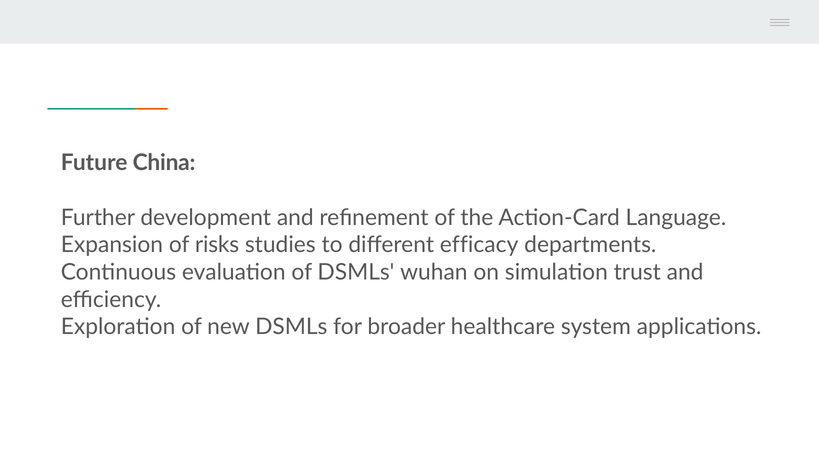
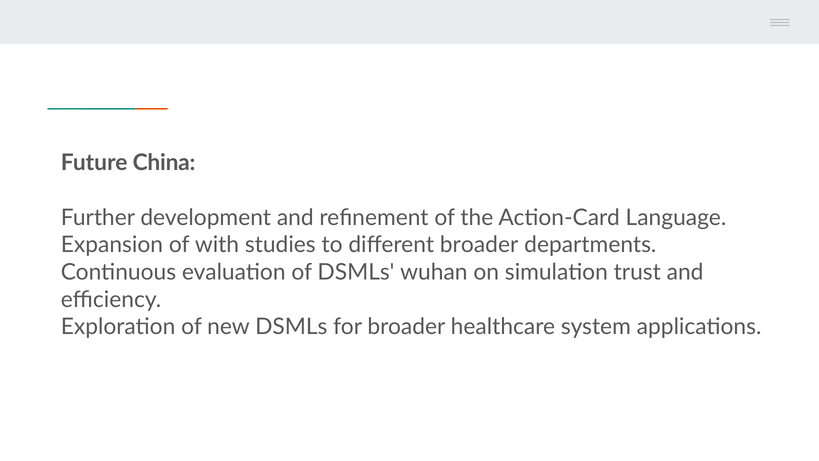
risks: risks -> with
different efficacy: efficacy -> broader
